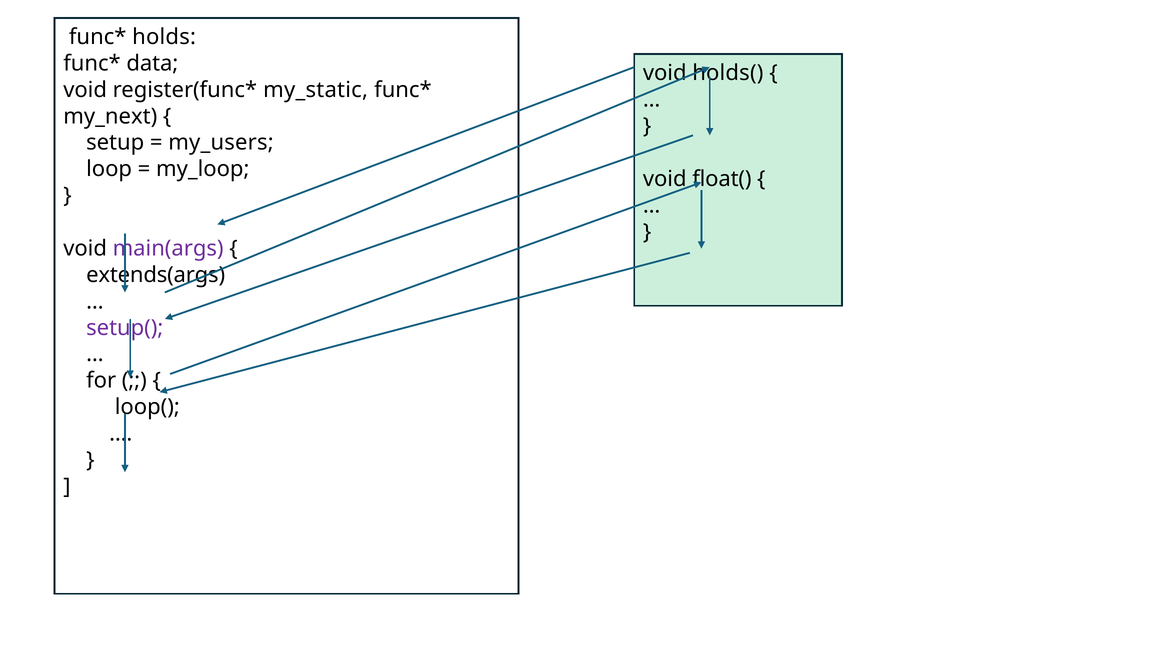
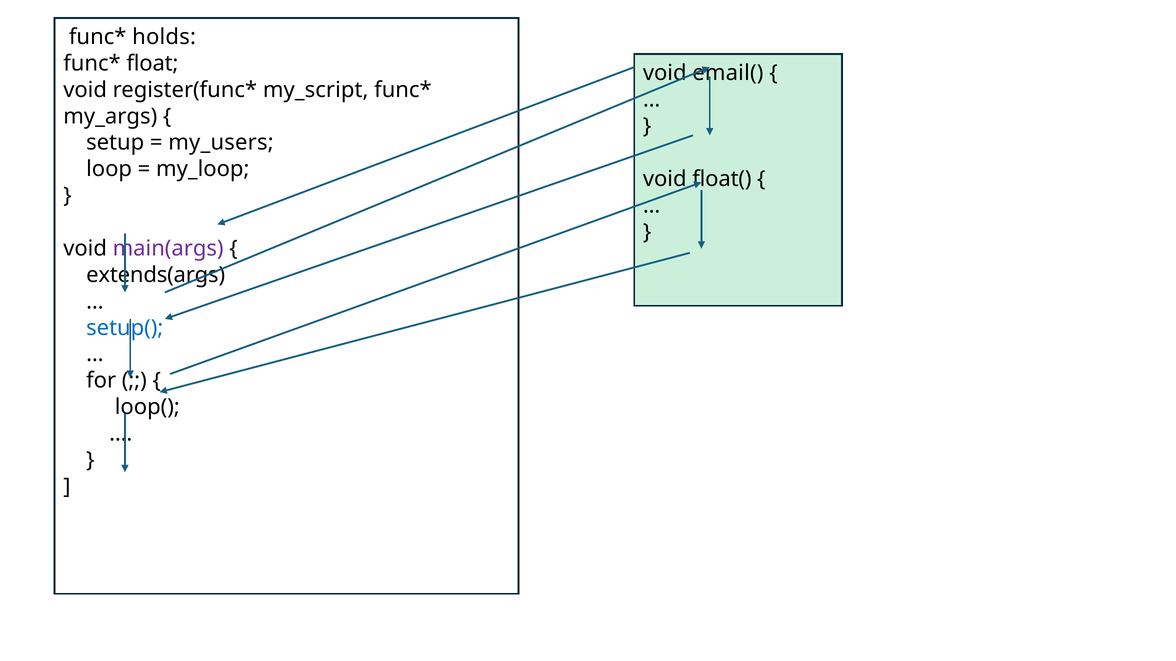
data: data -> float
holds(: holds( -> email(
my_static: my_static -> my_script
my_next: my_next -> my_args
setup( colour: purple -> blue
